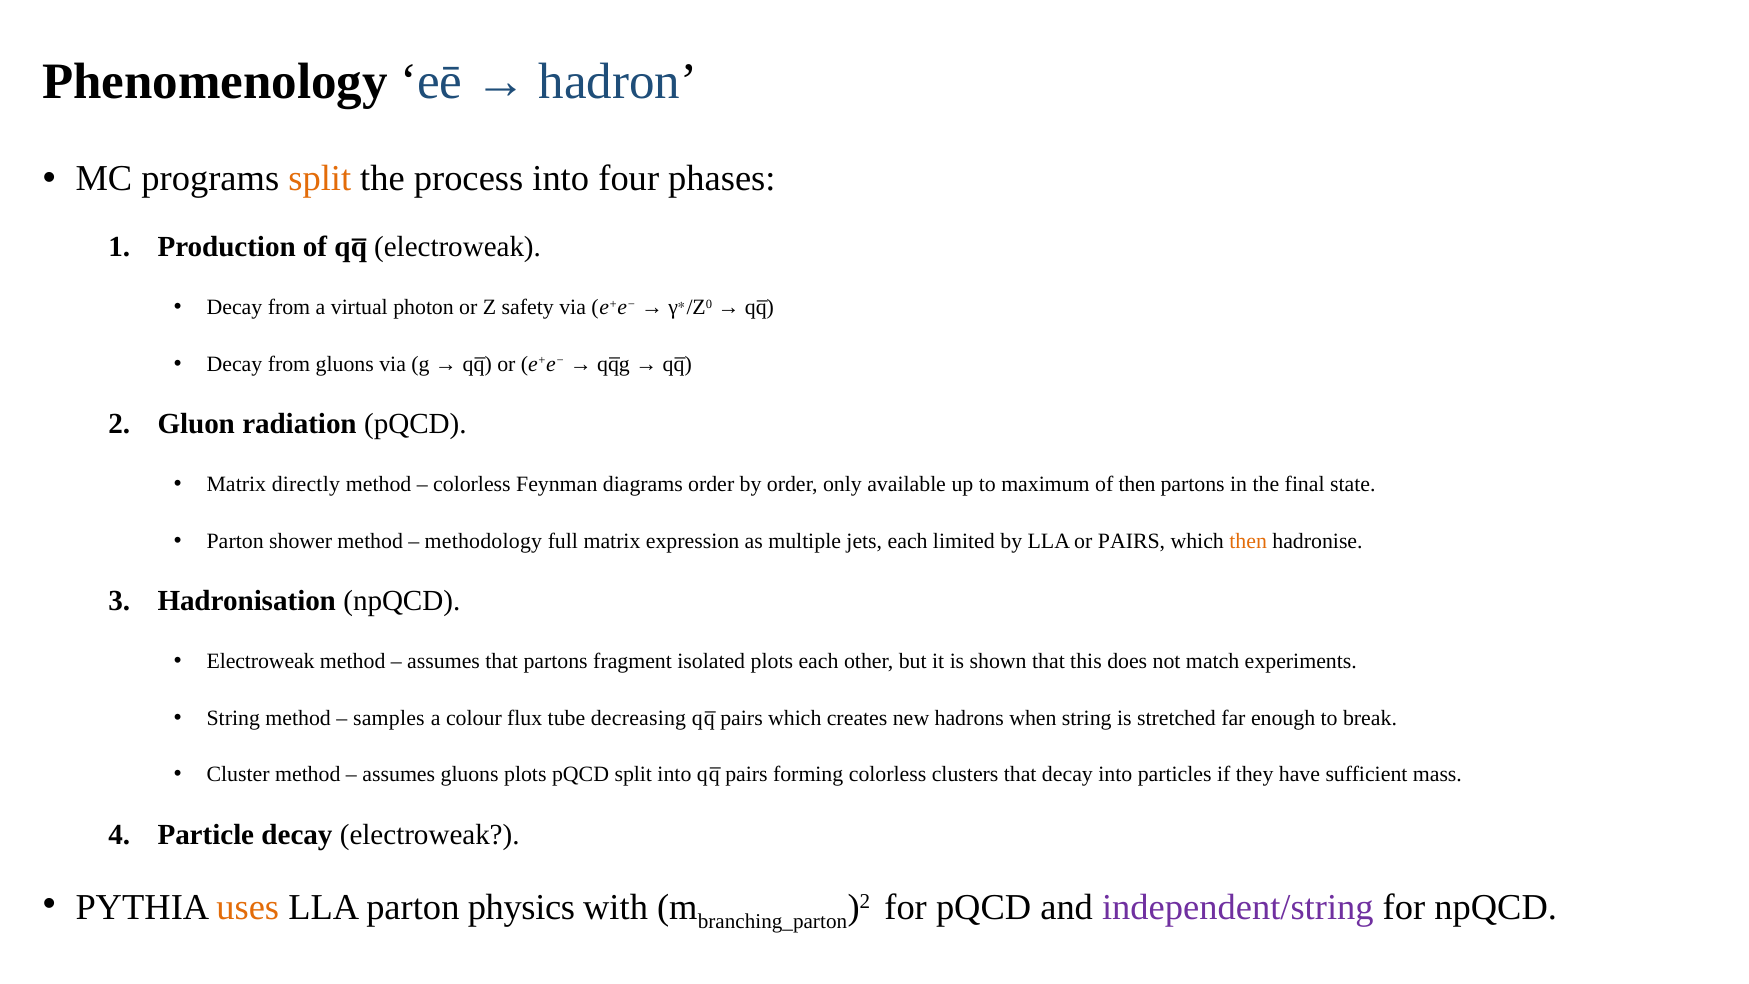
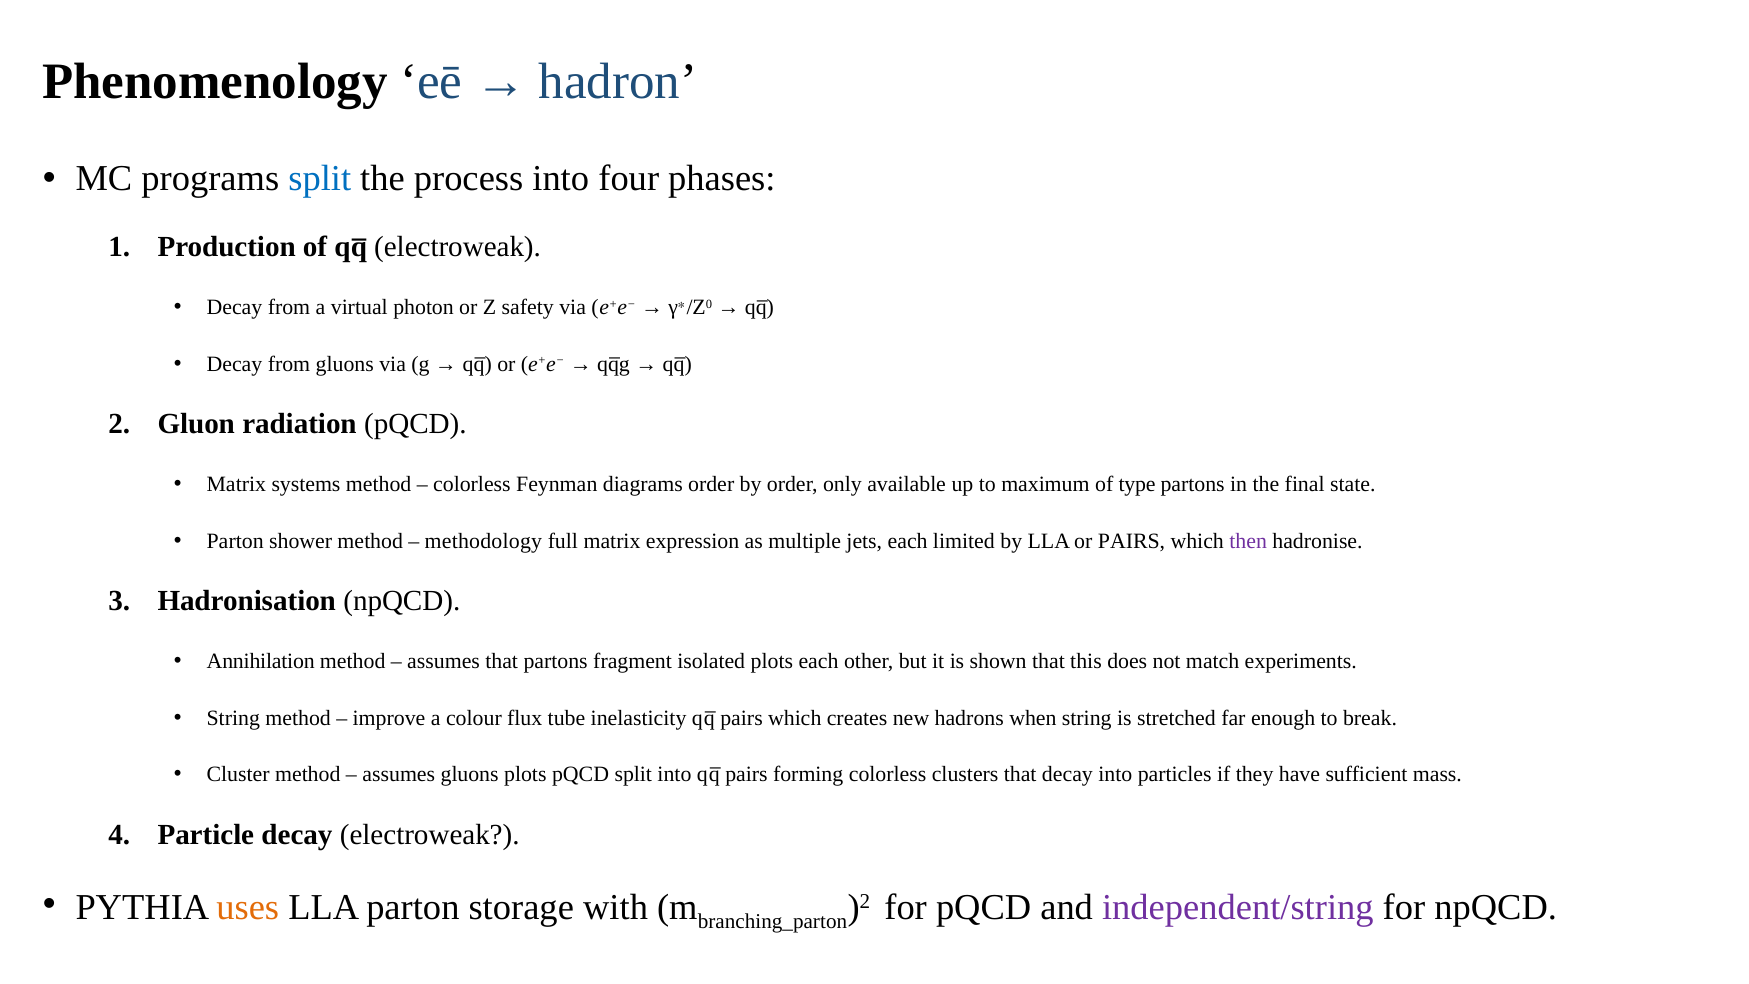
split at (320, 179) colour: orange -> blue
directly: directly -> systems
of then: then -> type
then at (1248, 541) colour: orange -> purple
Electroweak at (261, 661): Electroweak -> Annihilation
samples: samples -> improve
decreasing: decreasing -> inelasticity
physics: physics -> storage
